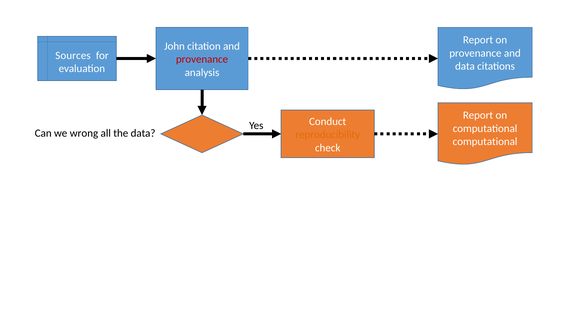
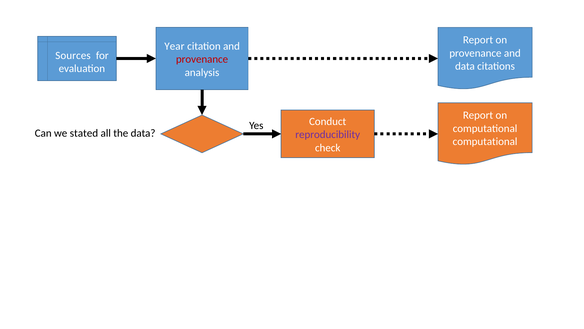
John: John -> Year
wrong: wrong -> stated
reproducibility colour: orange -> purple
